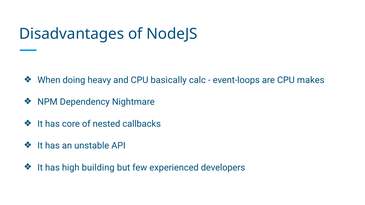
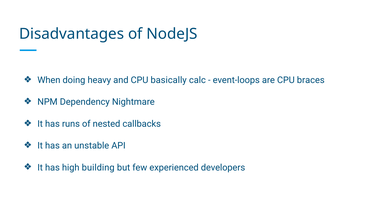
makes: makes -> braces
core: core -> runs
